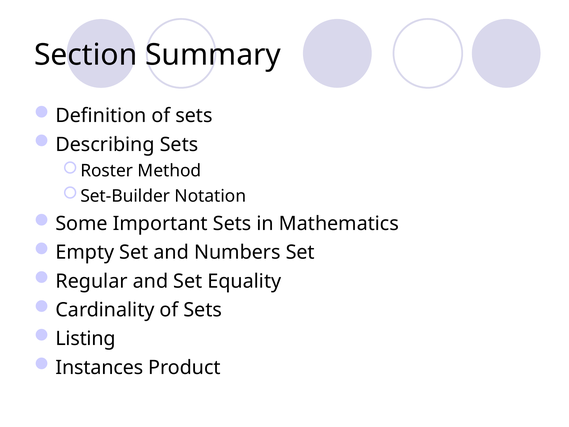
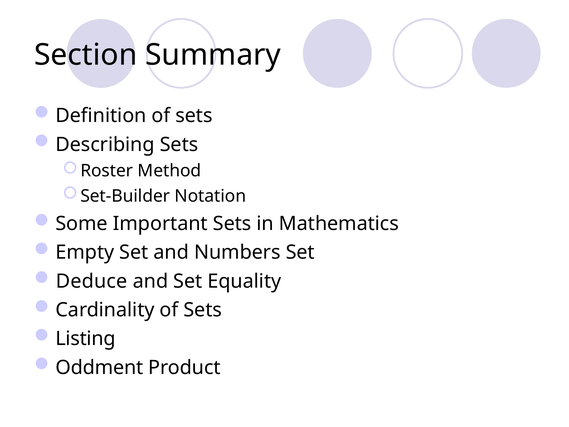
Regular: Regular -> Deduce
Instances: Instances -> Oddment
